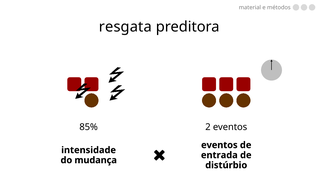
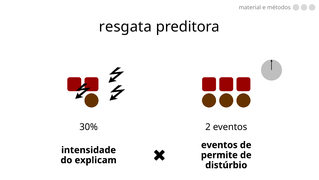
85%: 85% -> 30%
entrada: entrada -> permite
mudança: mudança -> explicam
